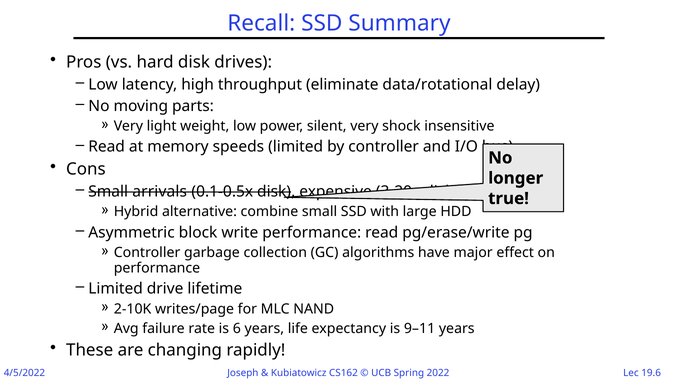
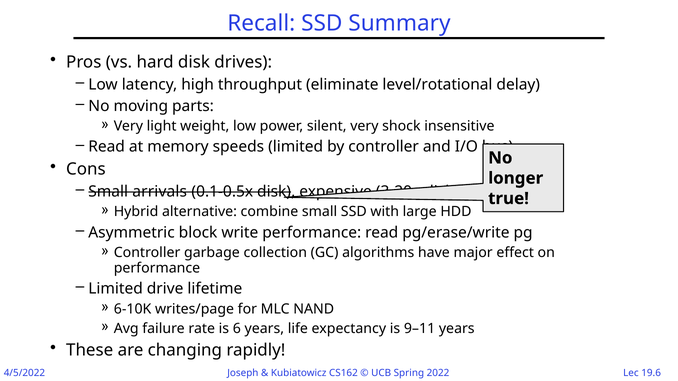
data/rotational: data/rotational -> level/rotational
2-10K: 2-10K -> 6-10K
